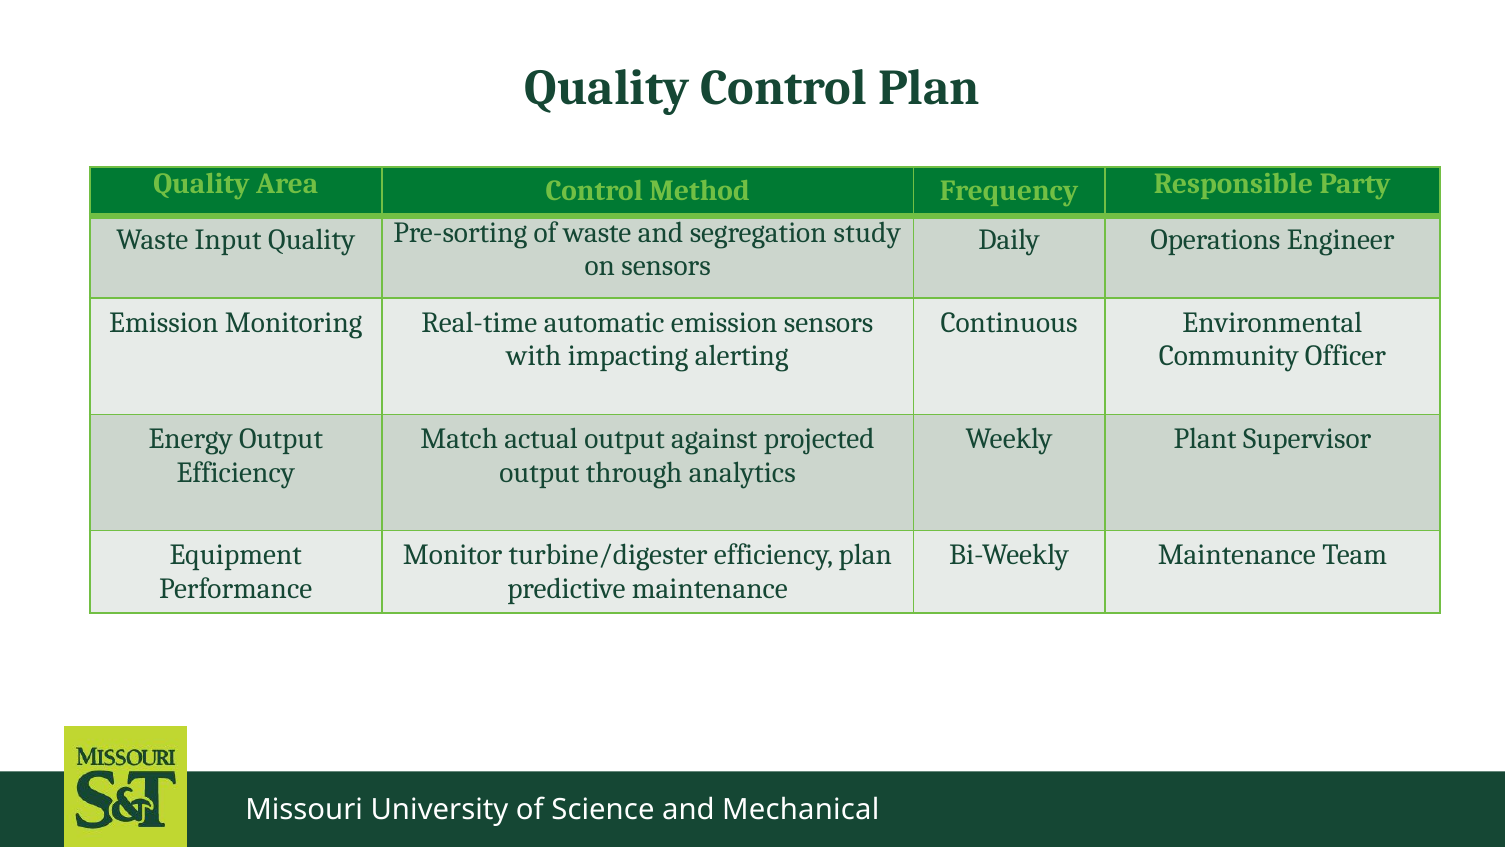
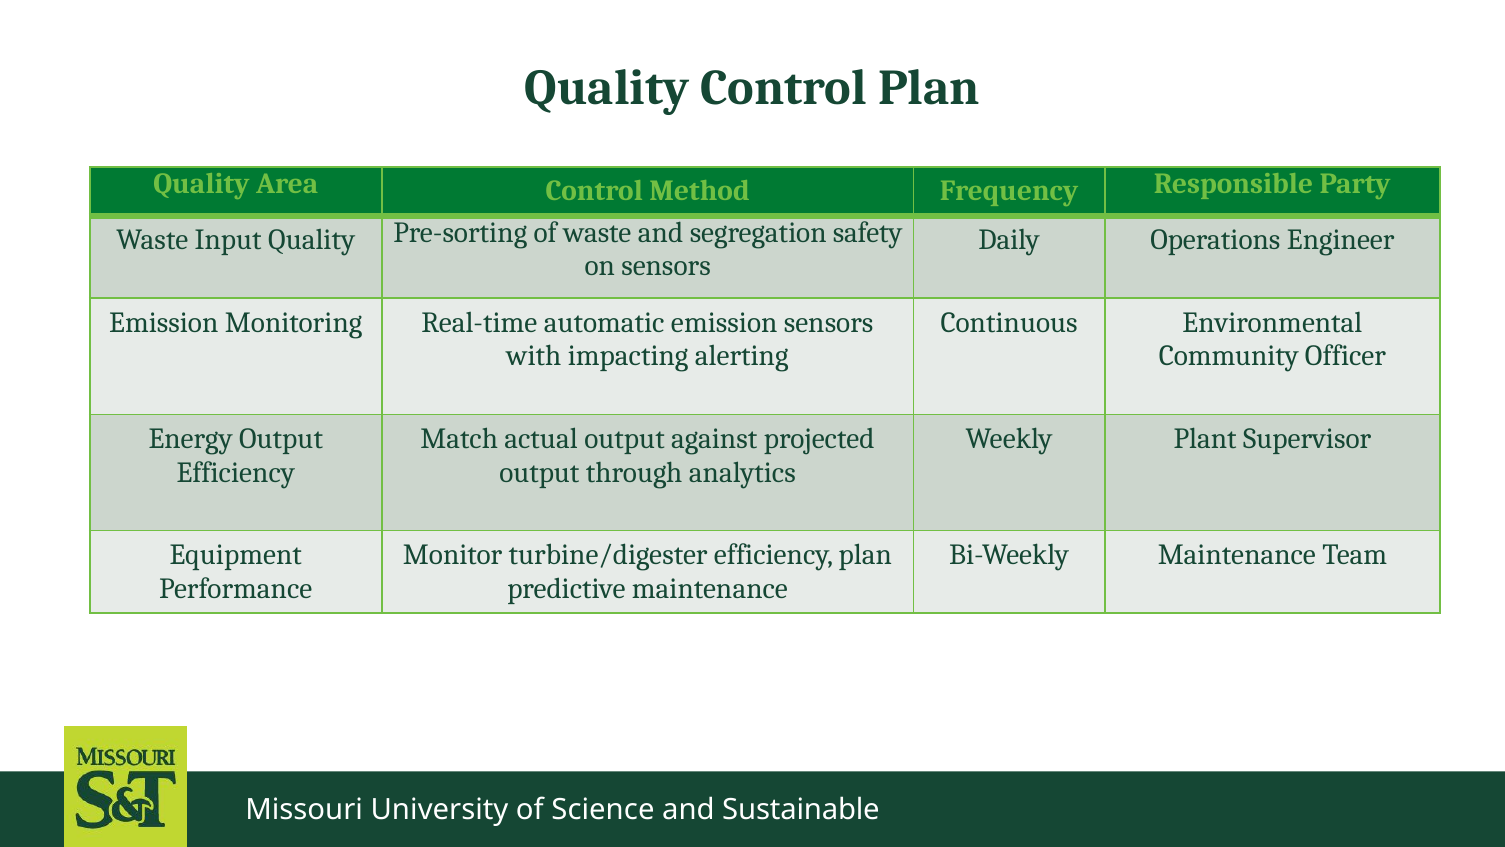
study: study -> safety
Mechanical: Mechanical -> Sustainable
